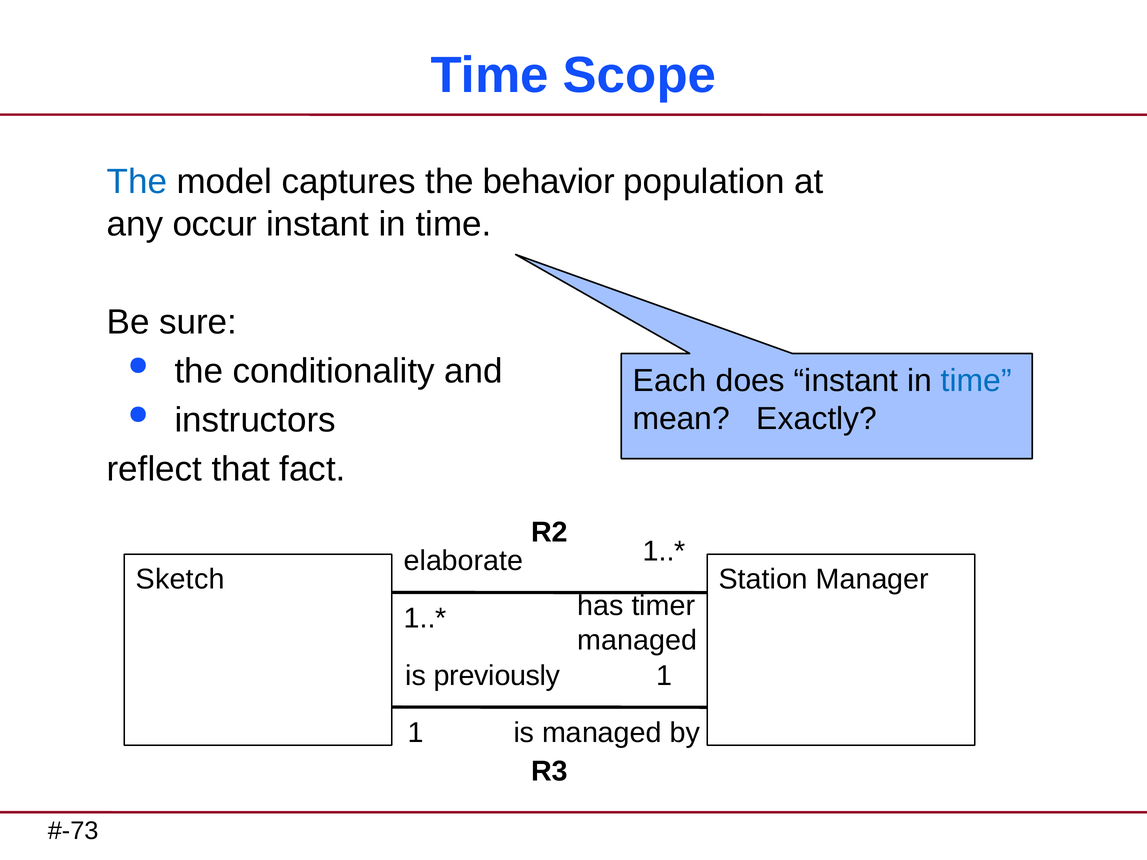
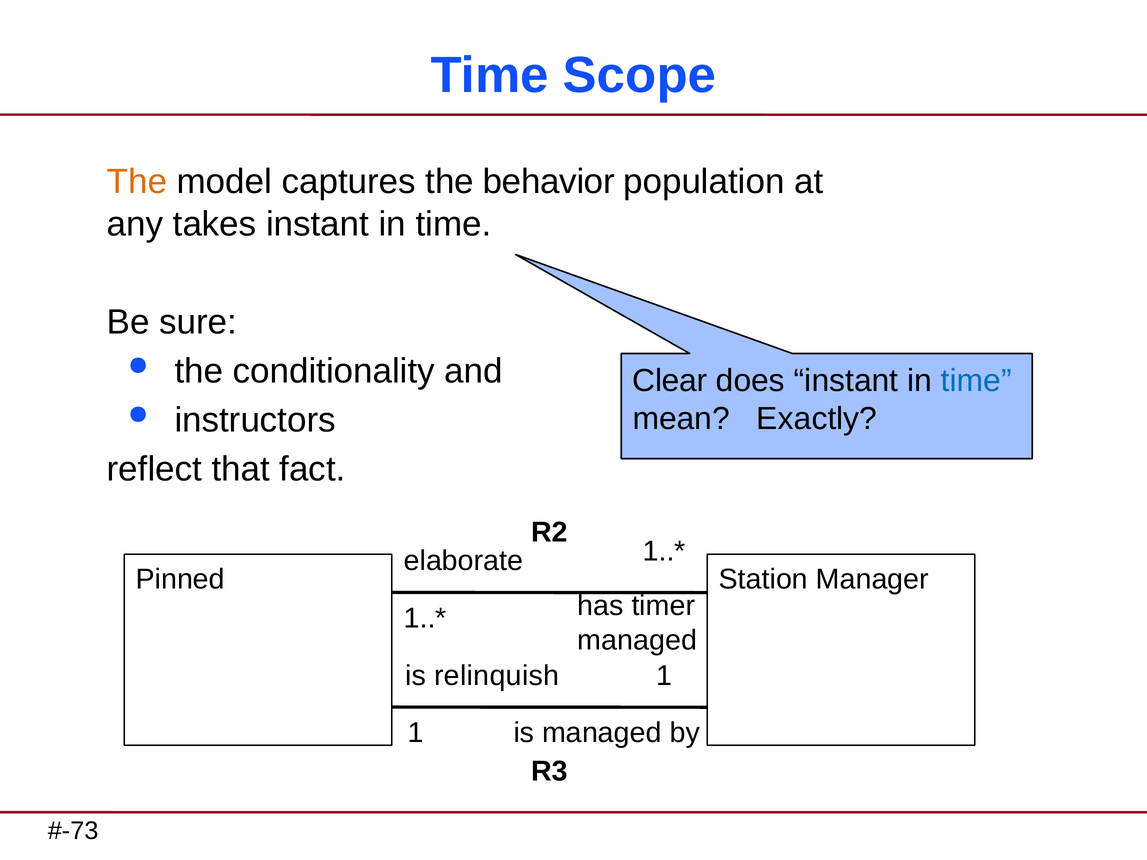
The at (137, 182) colour: blue -> orange
occur: occur -> takes
Each: Each -> Clear
Sketch: Sketch -> Pinned
previously: previously -> relinquish
